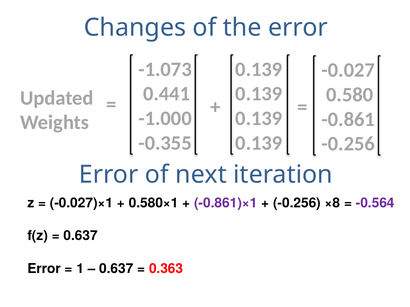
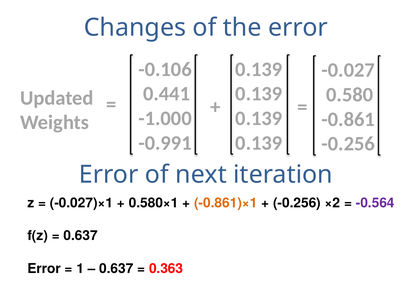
-1.073: -1.073 -> -0.106
-0.355: -0.355 -> -0.991
-0.861)×1 colour: purple -> orange
×8: ×8 -> ×2
